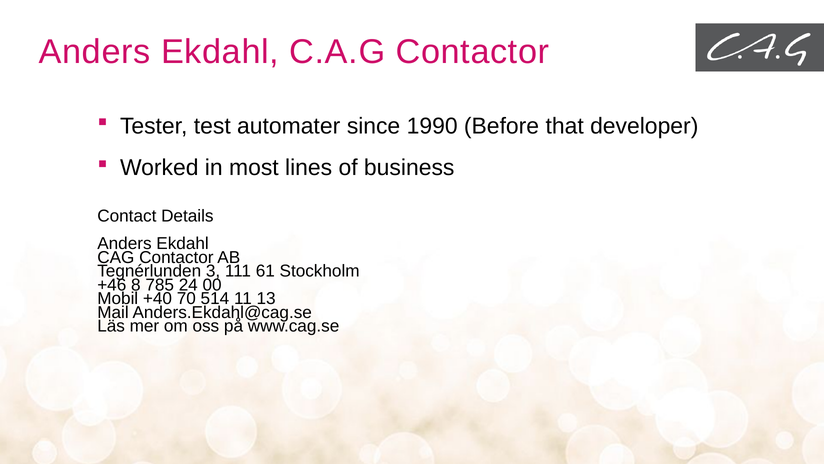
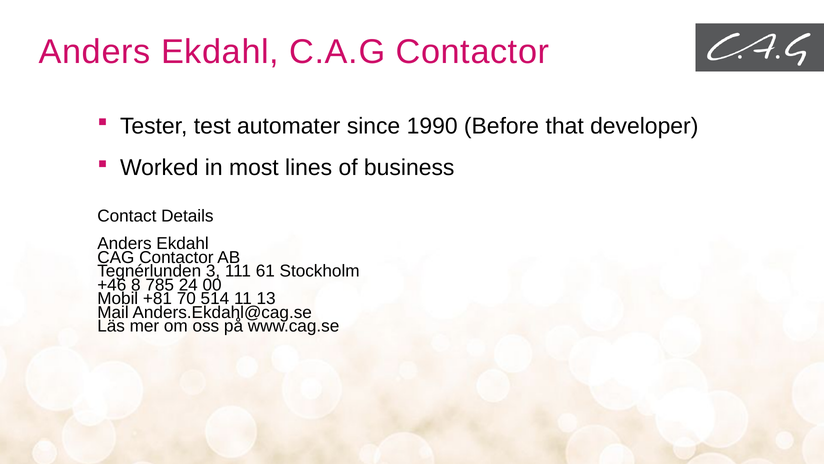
+40: +40 -> +81
